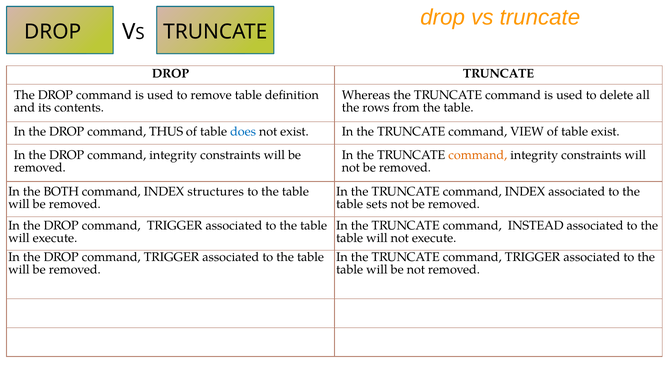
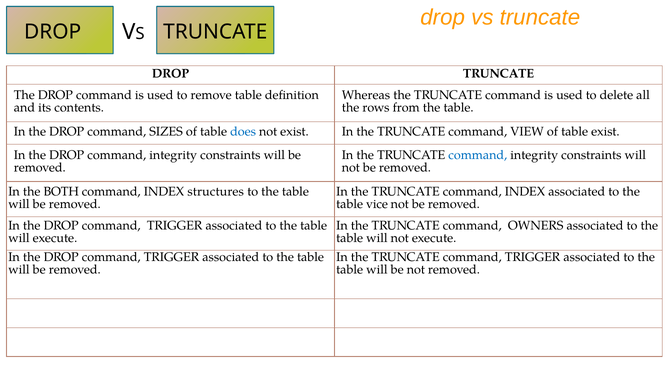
THUS: THUS -> SIZES
command at (478, 155) colour: orange -> blue
sets: sets -> vice
INSTEAD: INSTEAD -> OWNERS
